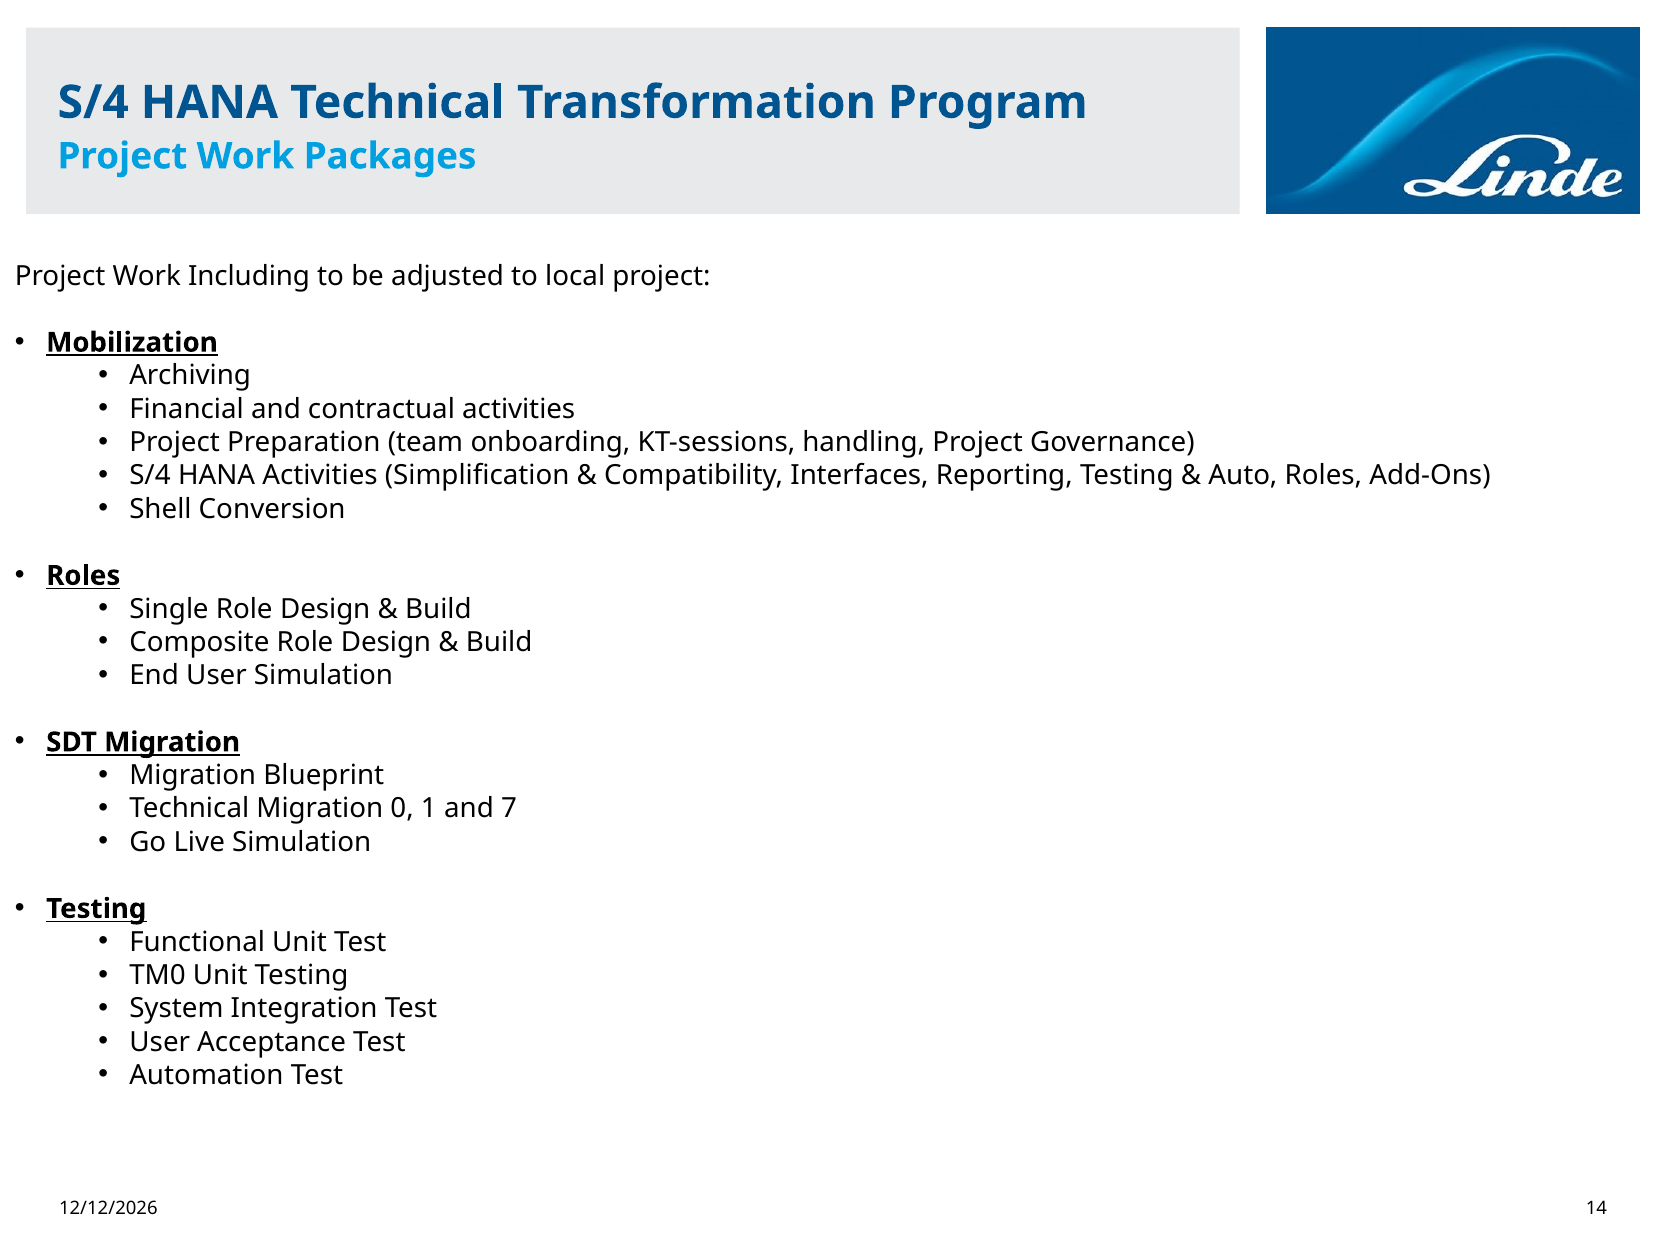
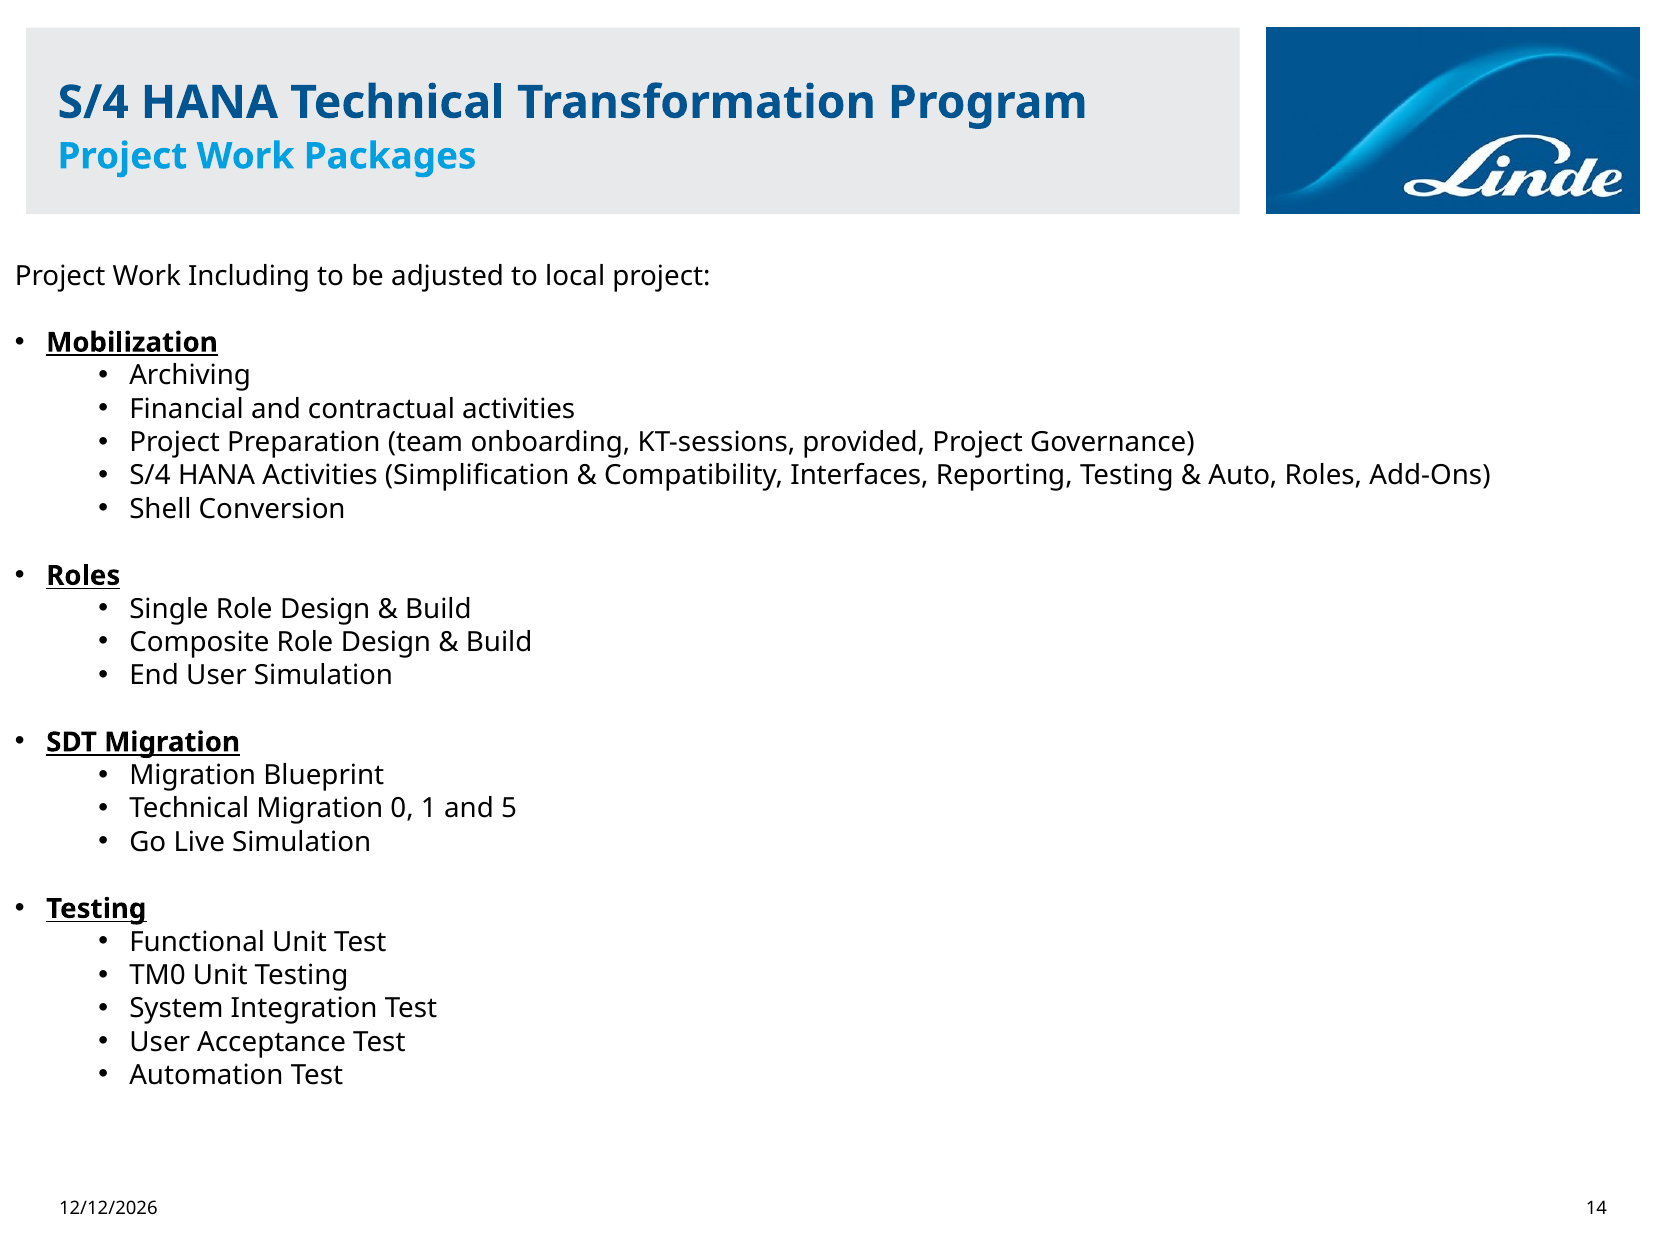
handling: handling -> provided
7: 7 -> 5
